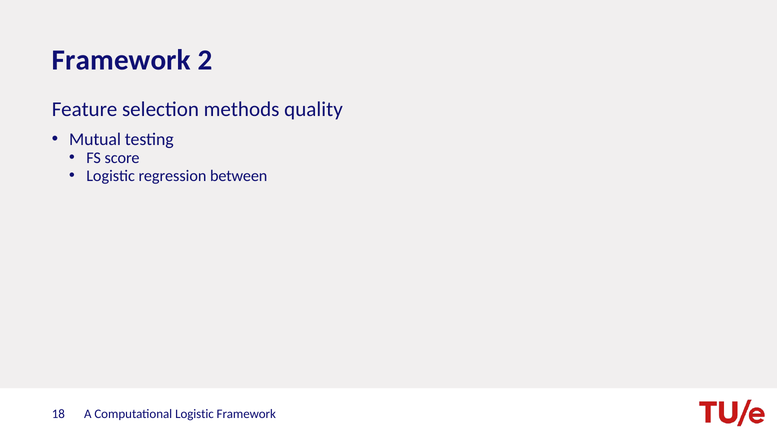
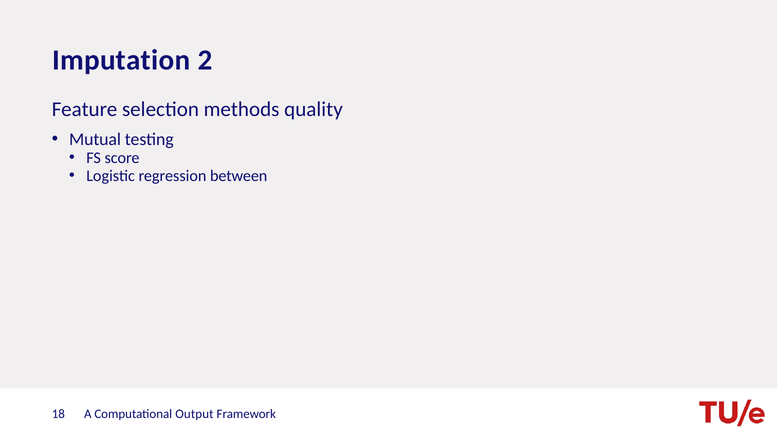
Framework at (121, 60): Framework -> Imputation
Computational Logistic: Logistic -> Output
